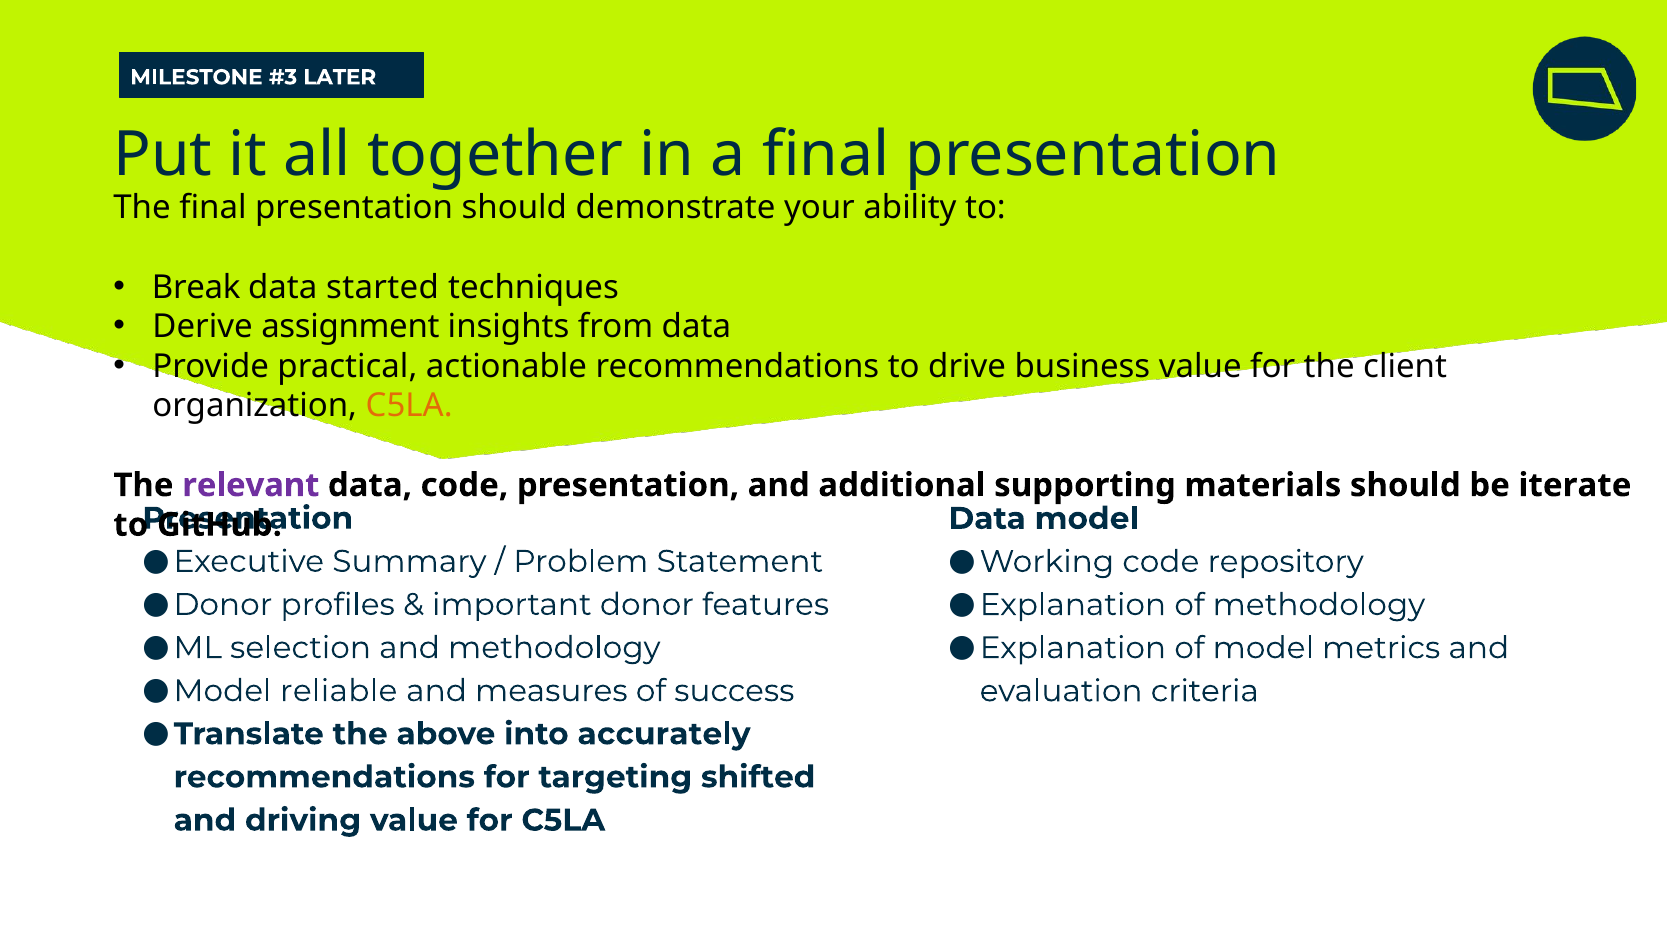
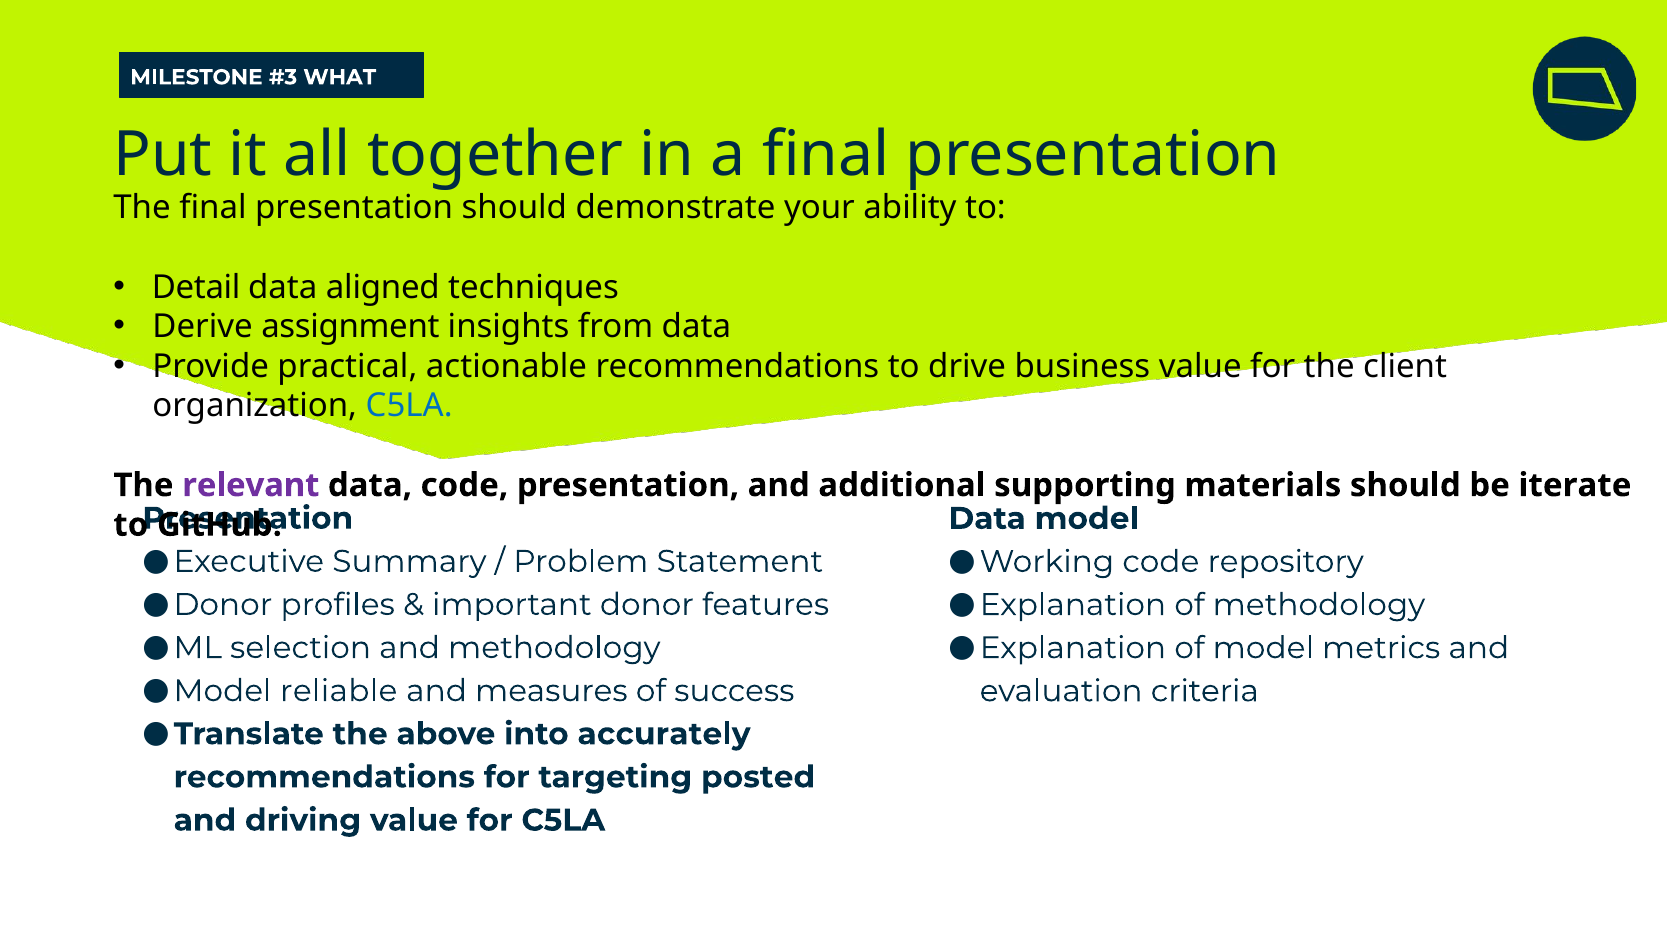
LATER: LATER -> WHAT
Break: Break -> Detail
started: started -> aligned
C5LA at (409, 406) colour: orange -> blue
shifted: shifted -> posted
